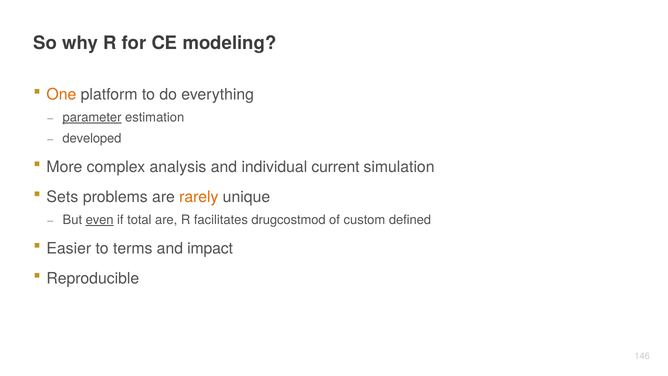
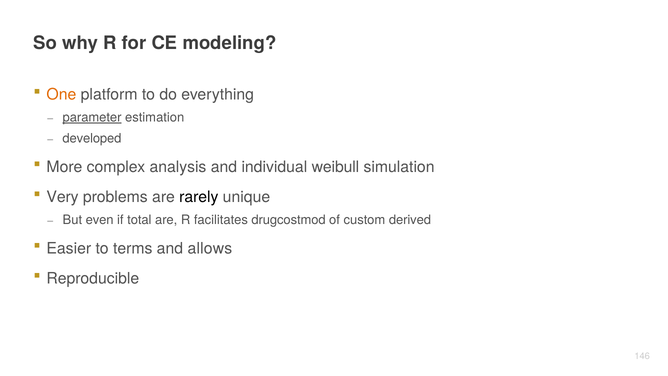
current: current -> weibull
Sets: Sets -> Very
rarely colour: orange -> black
even underline: present -> none
defined: defined -> derived
impact: impact -> allows
